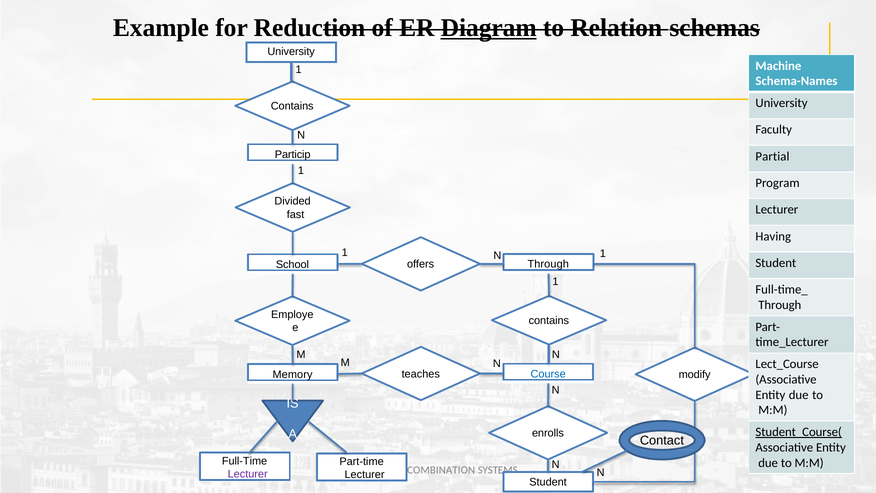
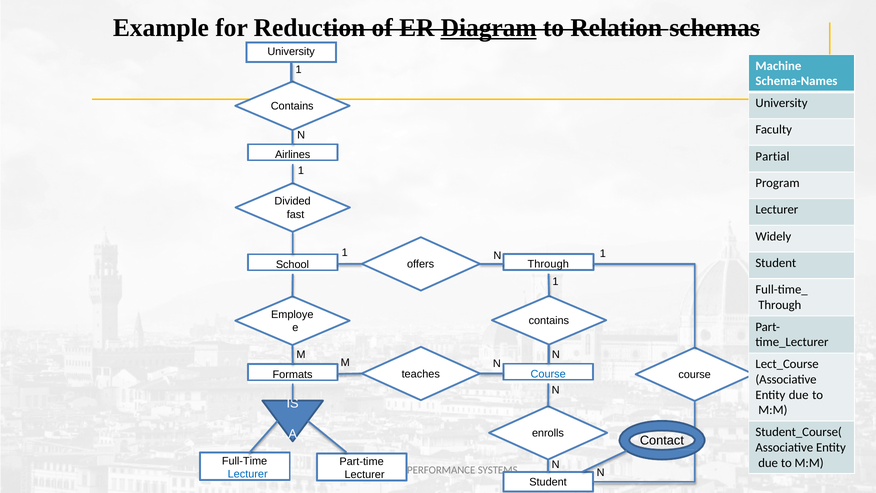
Particip: Particip -> Airlines
Having: Having -> Widely
Memory: Memory -> Formats
modify at (695, 375): modify -> course
Student_Course( underline: present -> none
COMBINATION: COMBINATION -> PERFORMANCE
Lecturer at (248, 474) colour: purple -> blue
